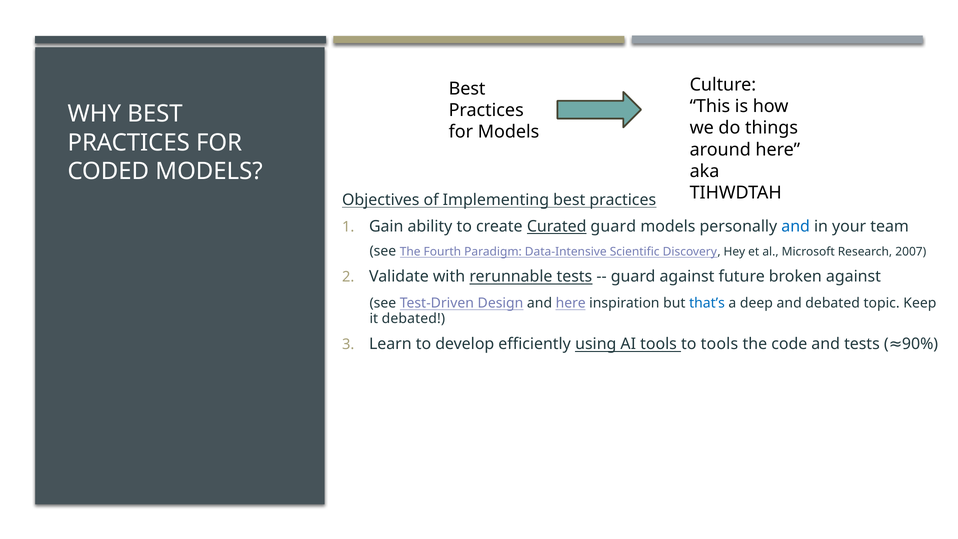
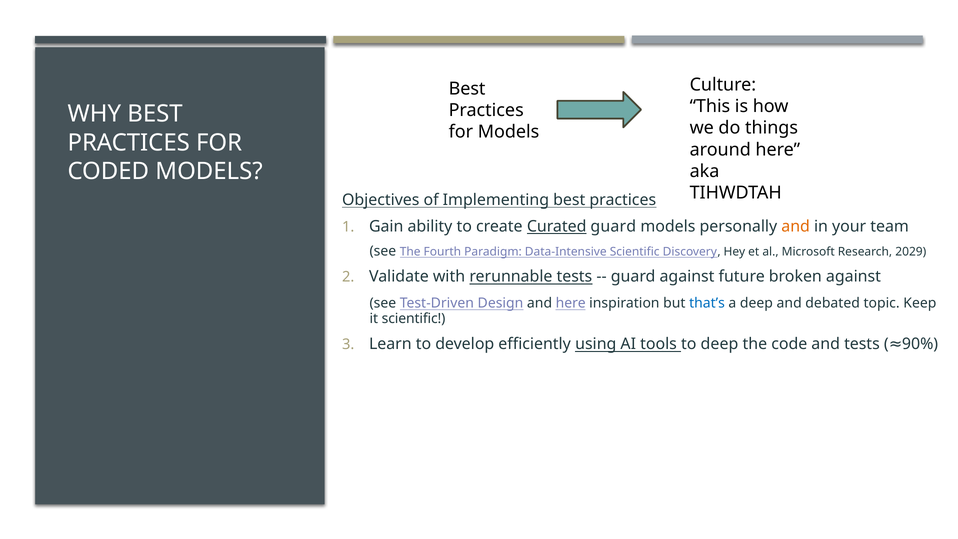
and at (796, 226) colour: blue -> orange
2007: 2007 -> 2029
it debated: debated -> scientific
to tools: tools -> deep
